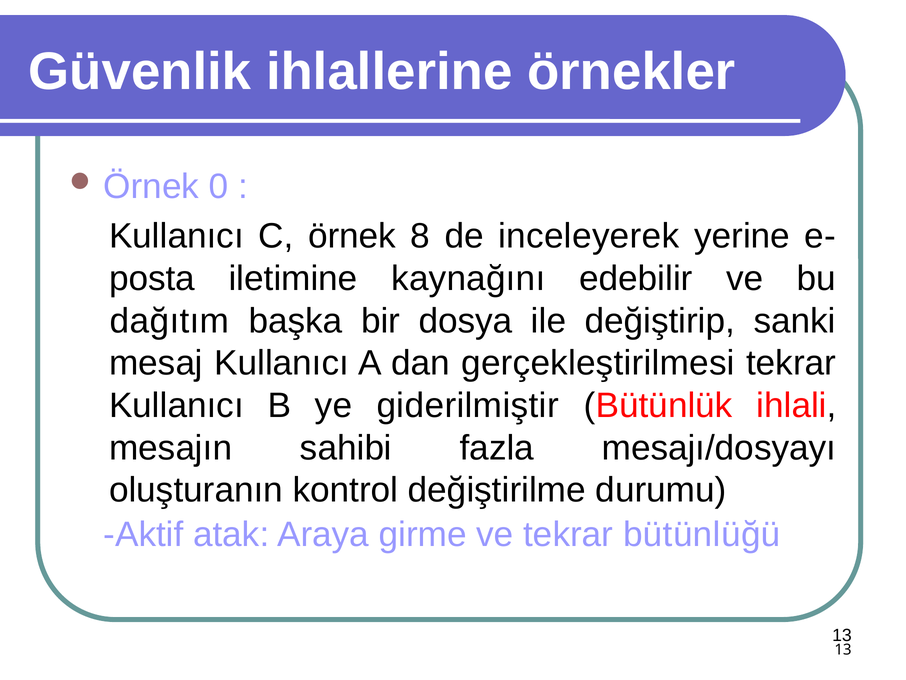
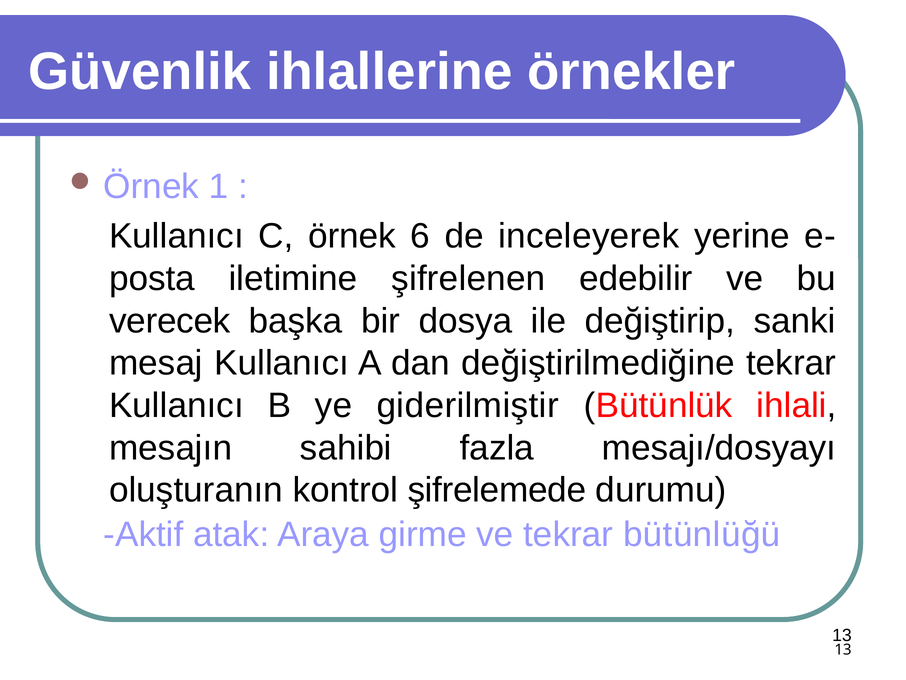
0: 0 -> 1
8: 8 -> 6
kaynağını: kaynağını -> şifrelenen
dağıtım: dağıtım -> verecek
gerçekleştirilmesi: gerçekleştirilmesi -> değiştirilmediğine
değiştirilme: değiştirilme -> şifrelemede
